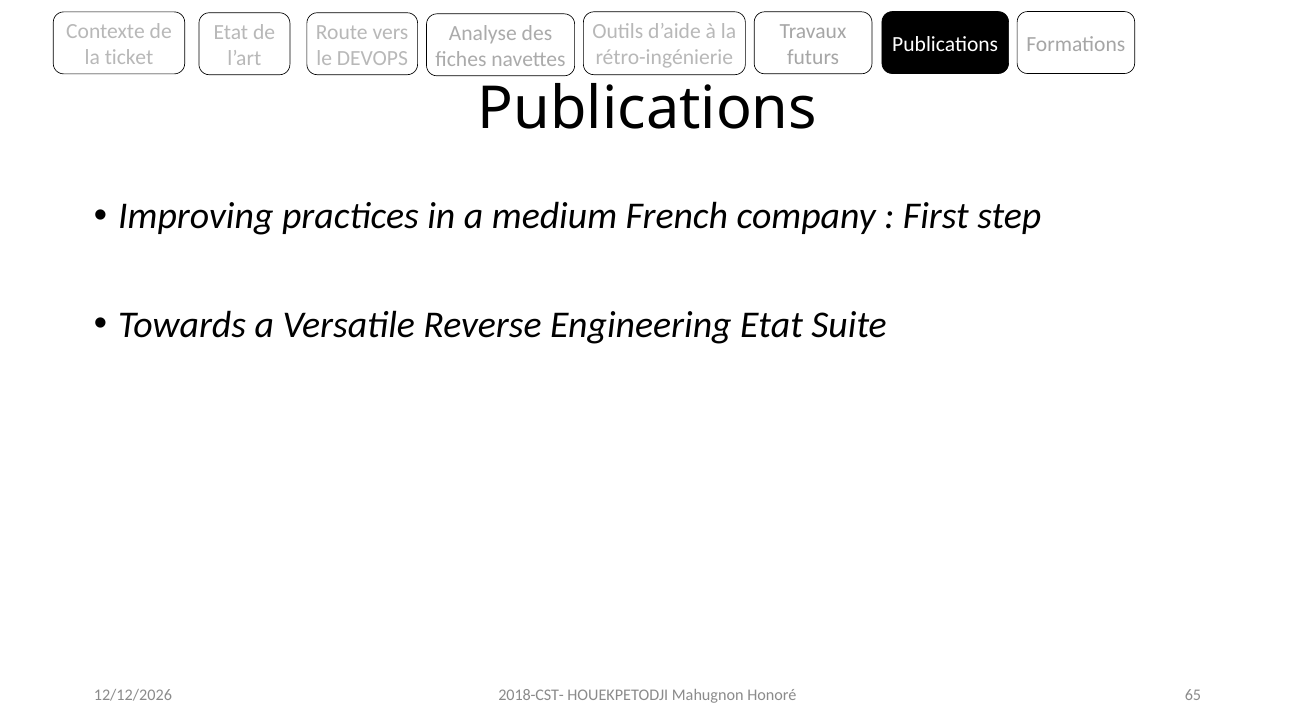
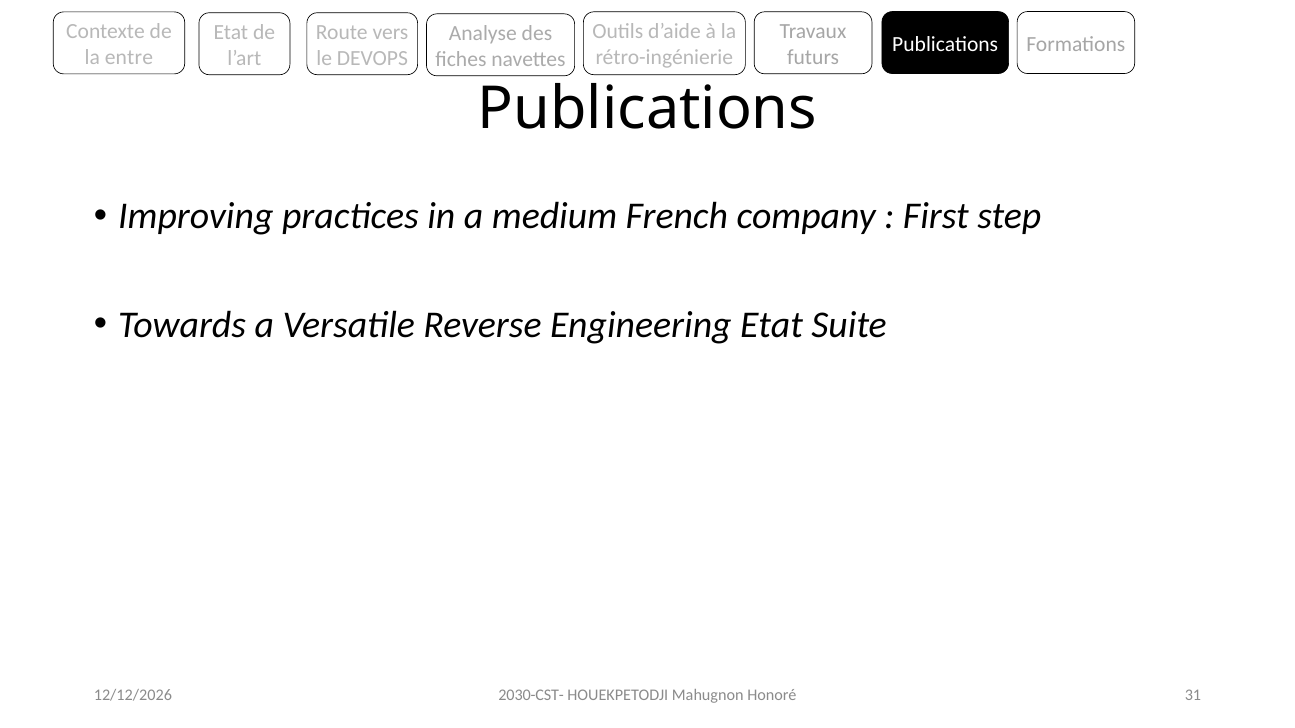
ticket: ticket -> entre
2018-CST-: 2018-CST- -> 2030-CST-
65: 65 -> 31
